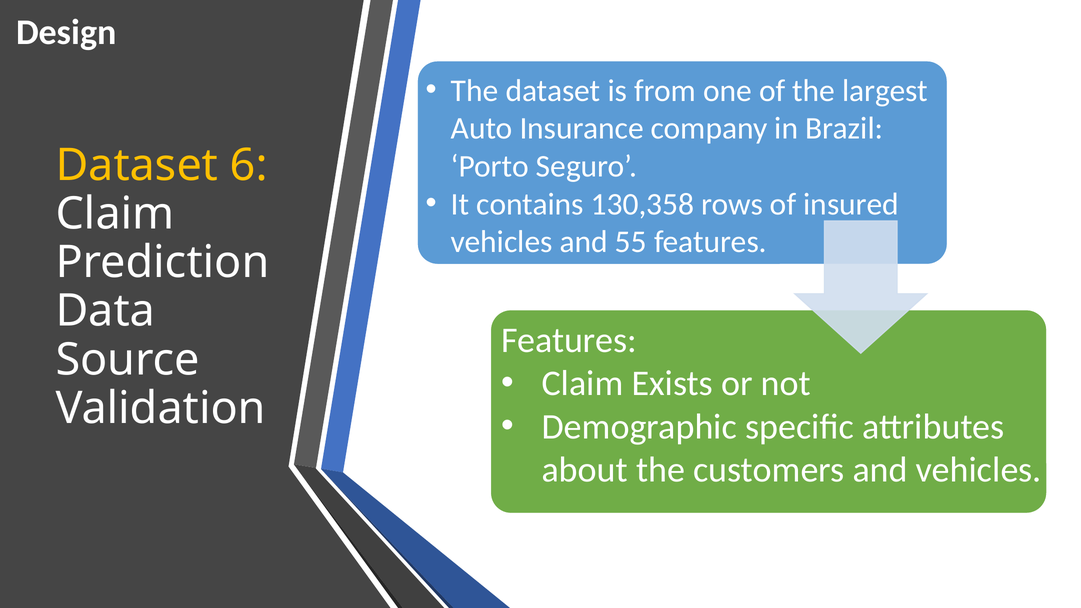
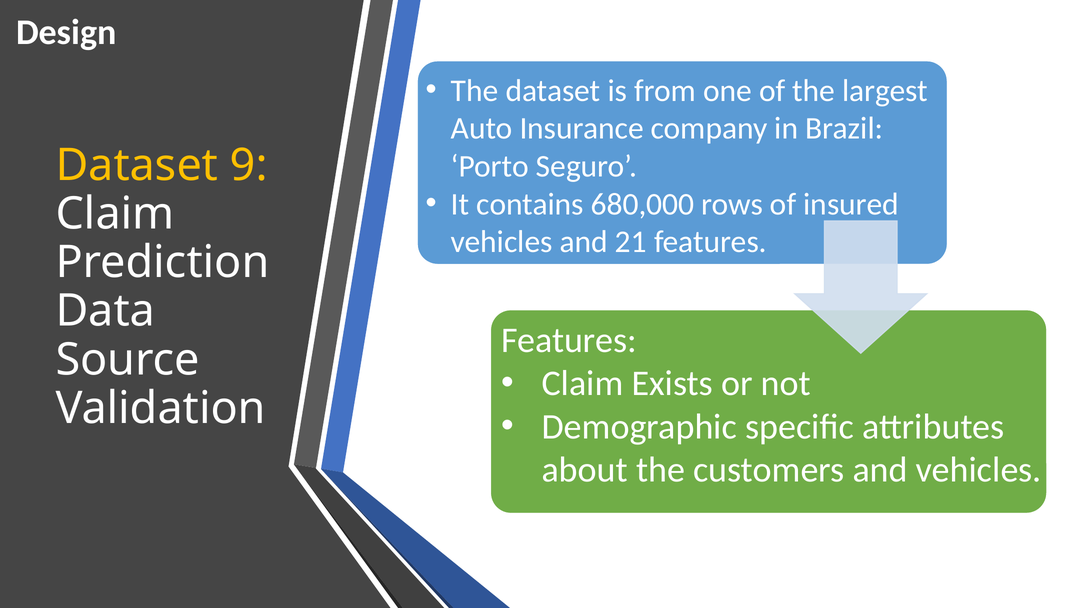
6: 6 -> 9
130,358: 130,358 -> 680,000
55: 55 -> 21
